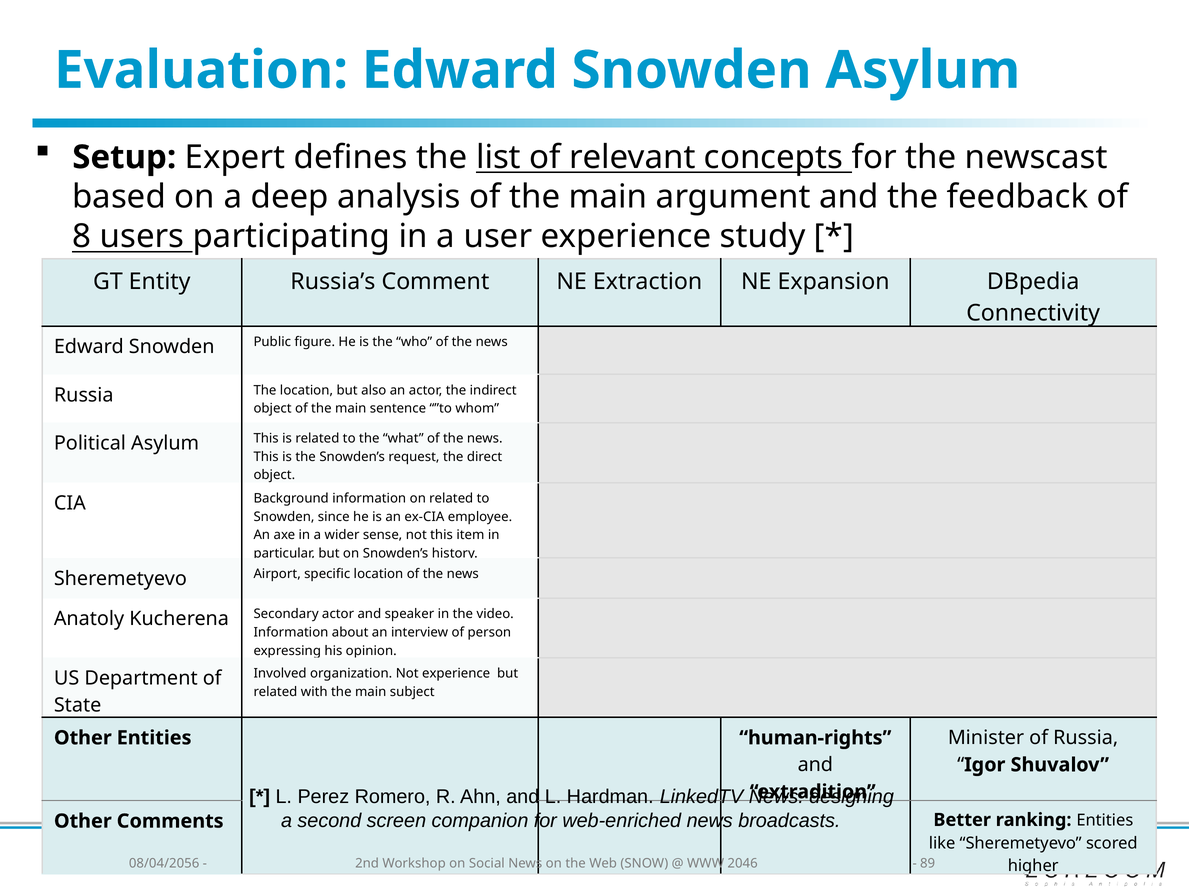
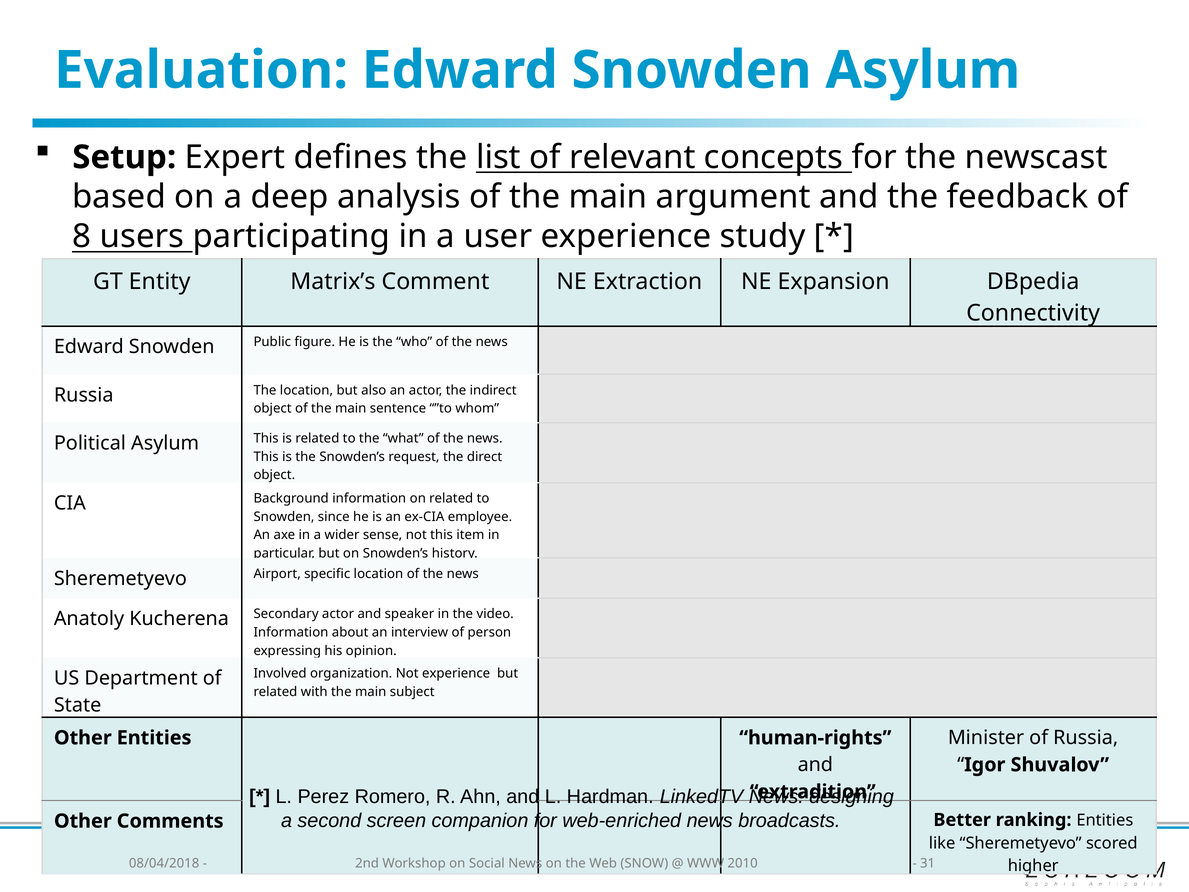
Russia’s: Russia’s -> Matrix’s
08/04/2056: 08/04/2056 -> 08/04/2018
2046: 2046 -> 2010
89: 89 -> 31
